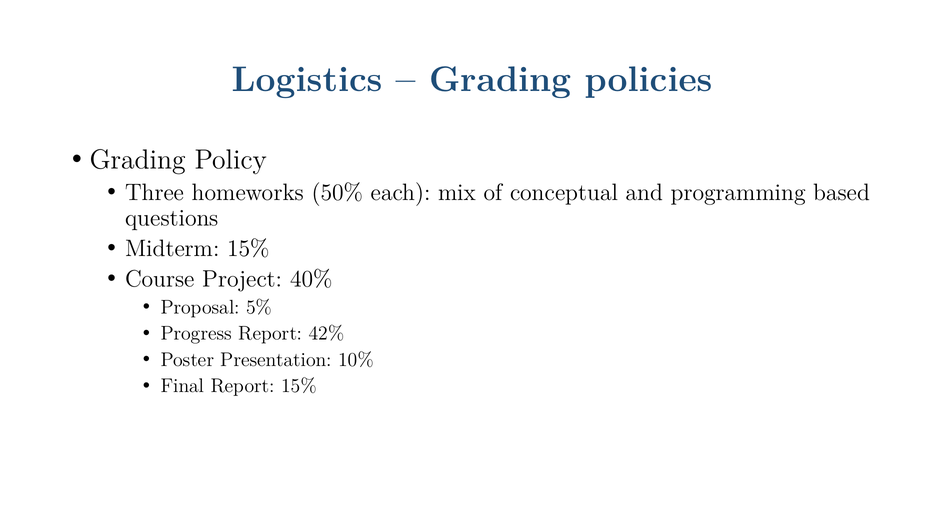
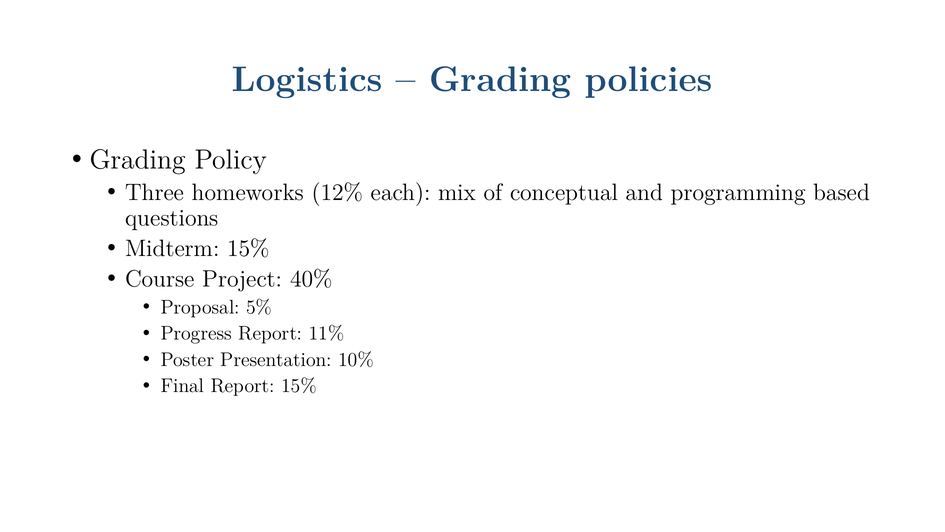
50%: 50% -> 12%
42%: 42% -> 11%
